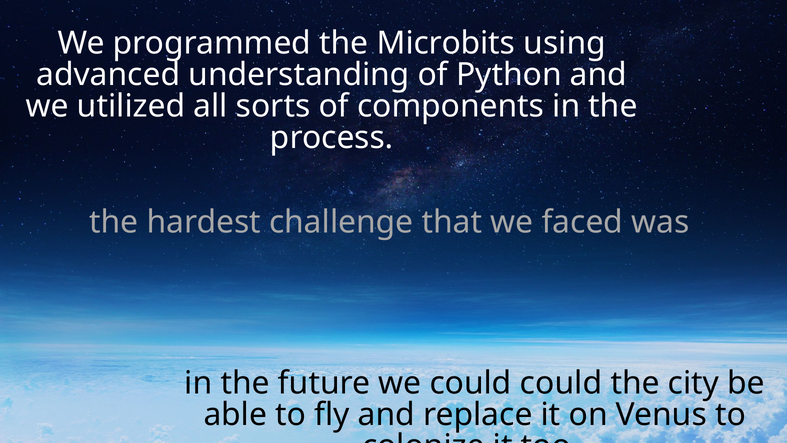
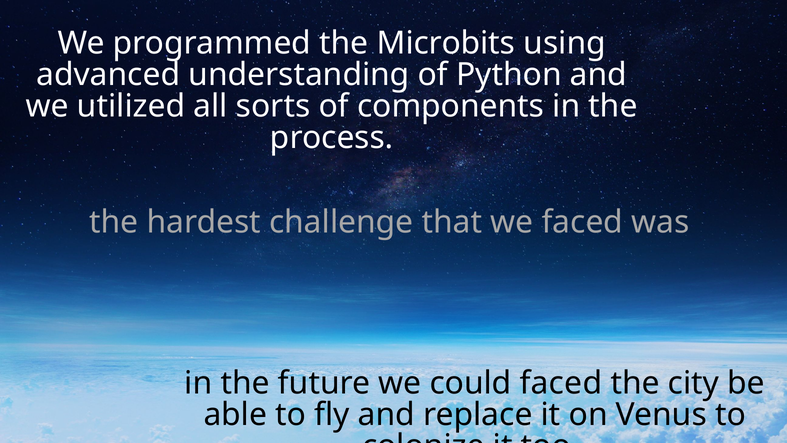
could could: could -> faced
